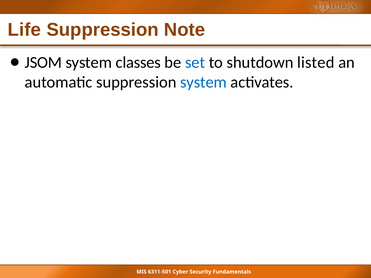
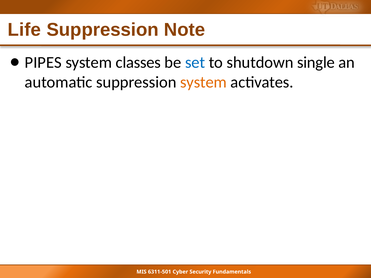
JSOM: JSOM -> PIPES
listed: listed -> single
system at (203, 82) colour: blue -> orange
